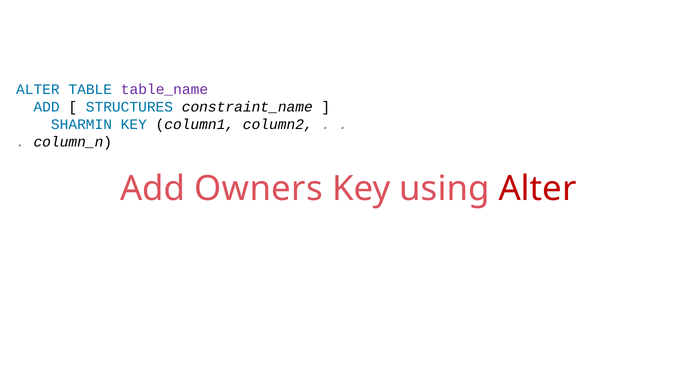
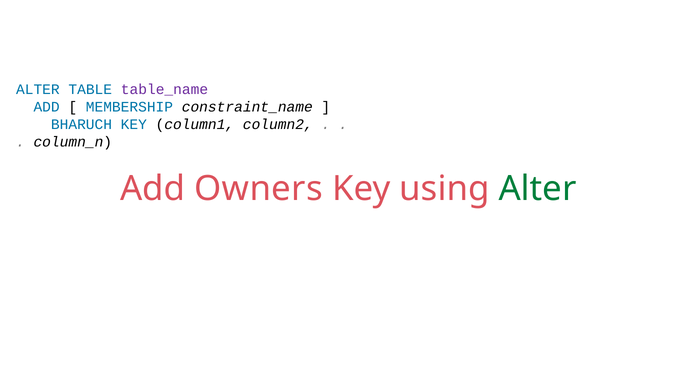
STRUCTURES: STRUCTURES -> MEMBERSHIP
SHARMIN: SHARMIN -> BHARUCH
Alter at (538, 189) colour: red -> green
